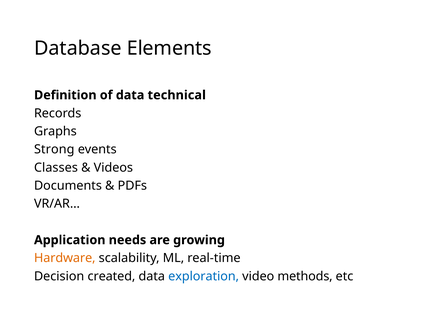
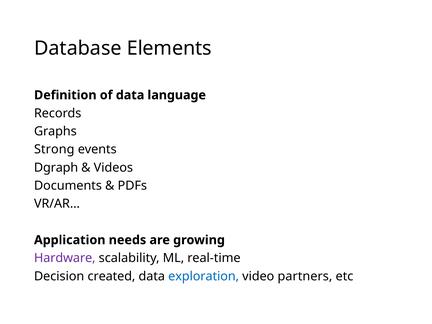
technical: technical -> language
Classes: Classes -> Dgraph
Hardware colour: orange -> purple
methods: methods -> partners
